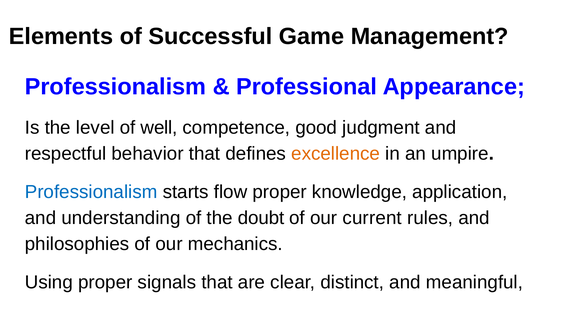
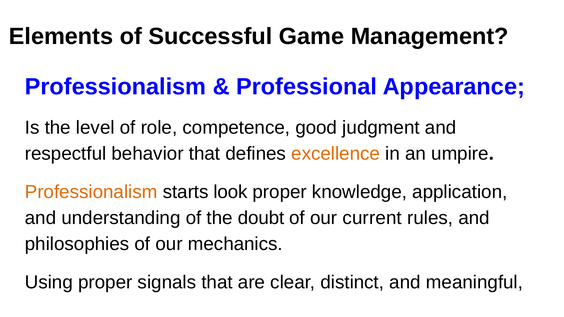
well: well -> role
Professionalism at (91, 192) colour: blue -> orange
flow: flow -> look
